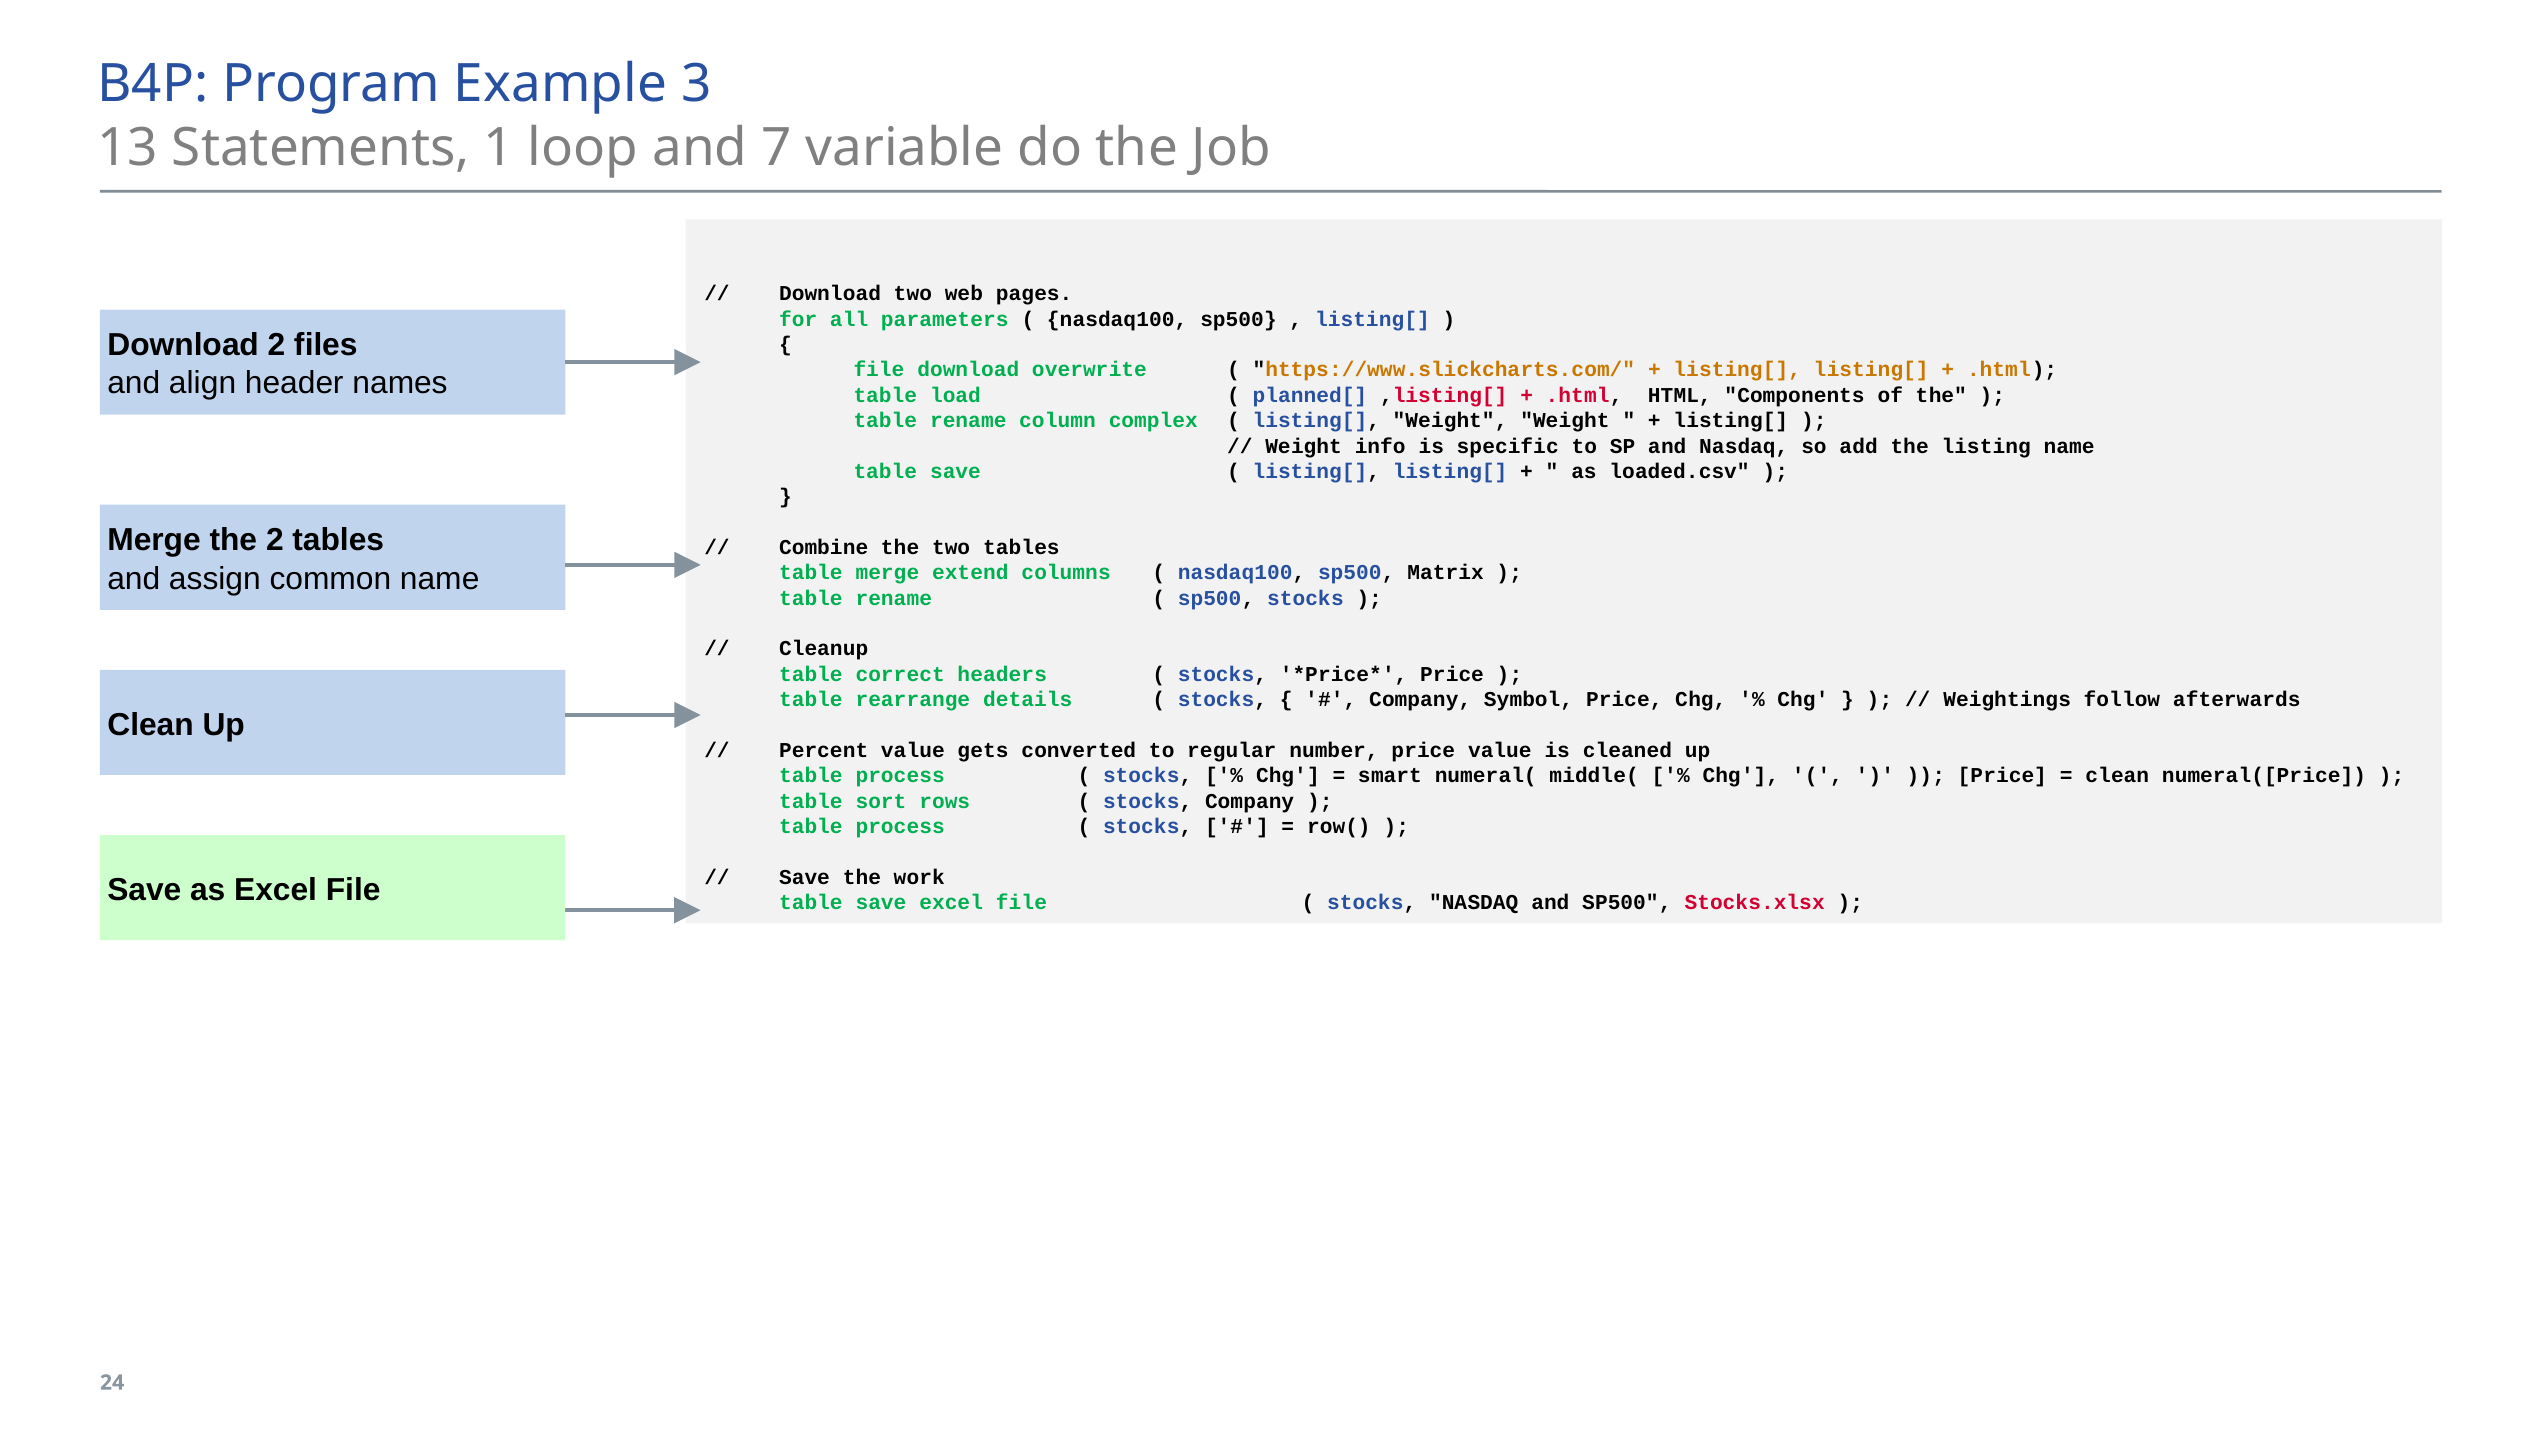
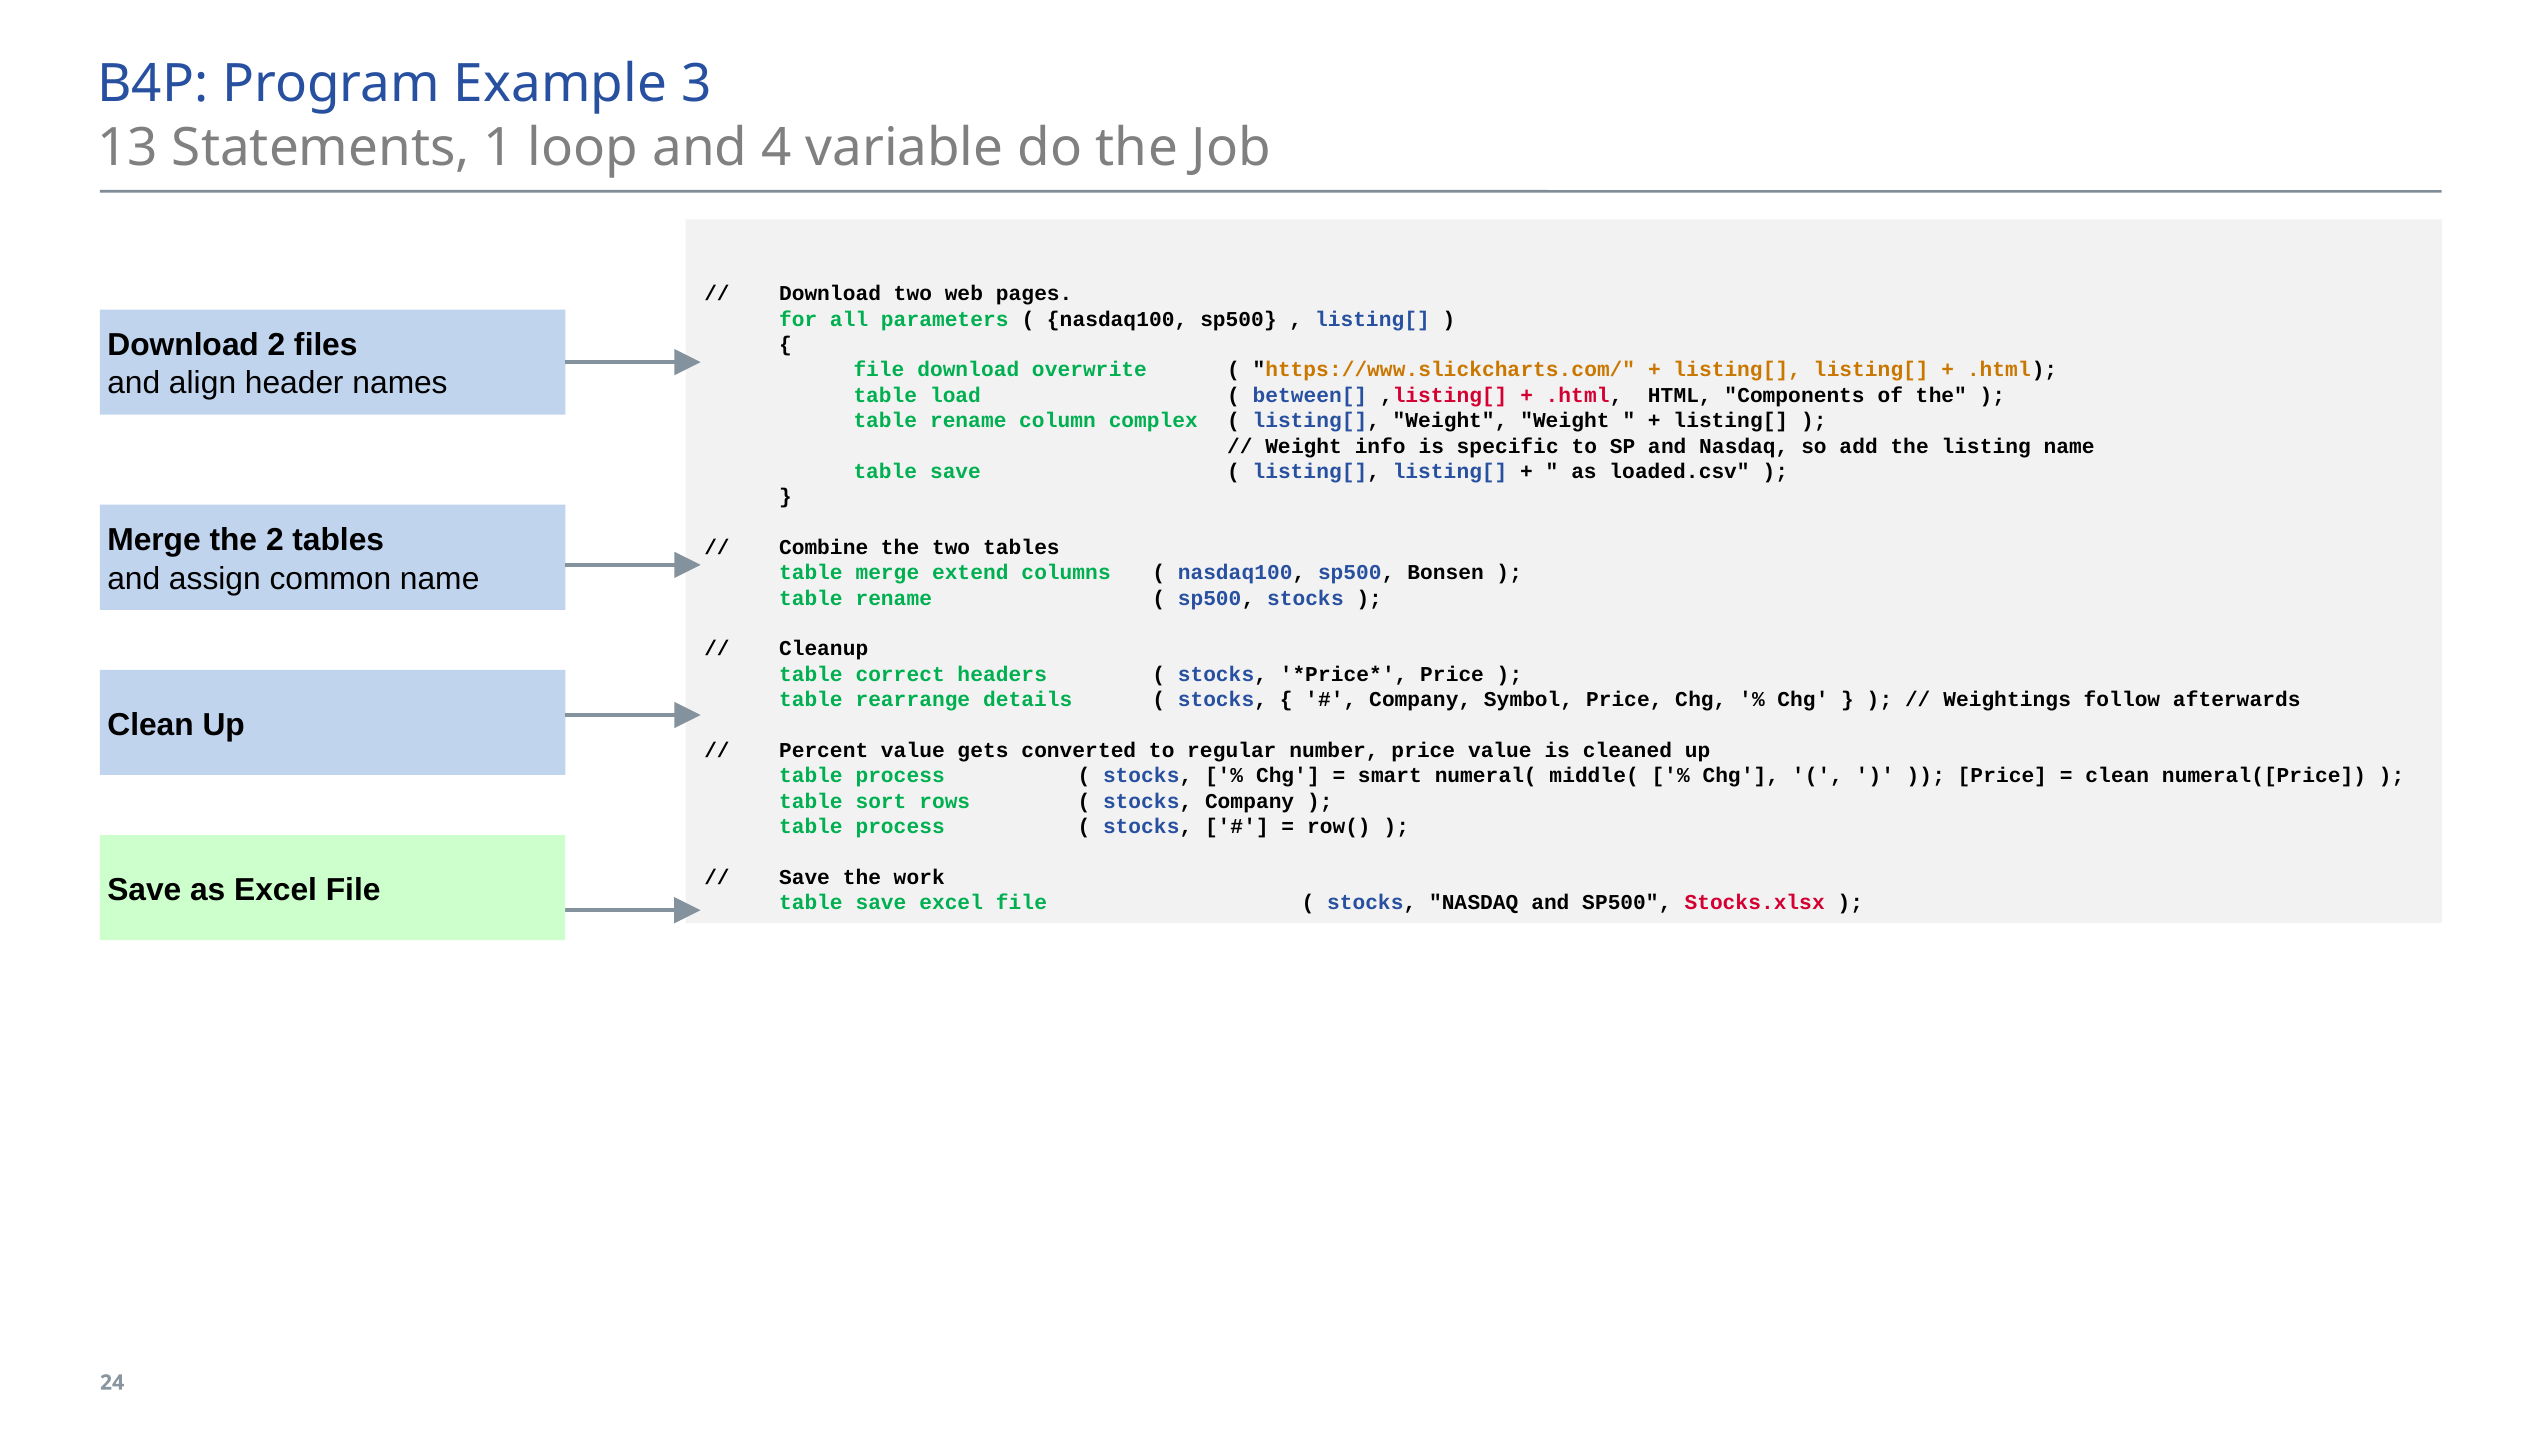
7: 7 -> 4
planned[: planned[ -> between[
Matrix: Matrix -> Bonsen
